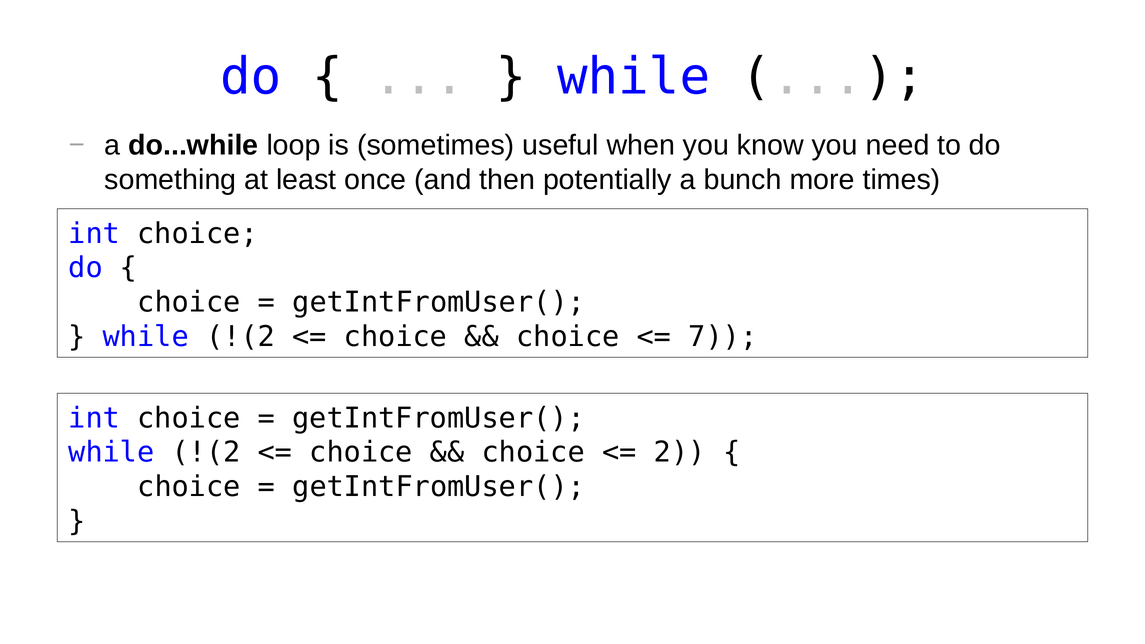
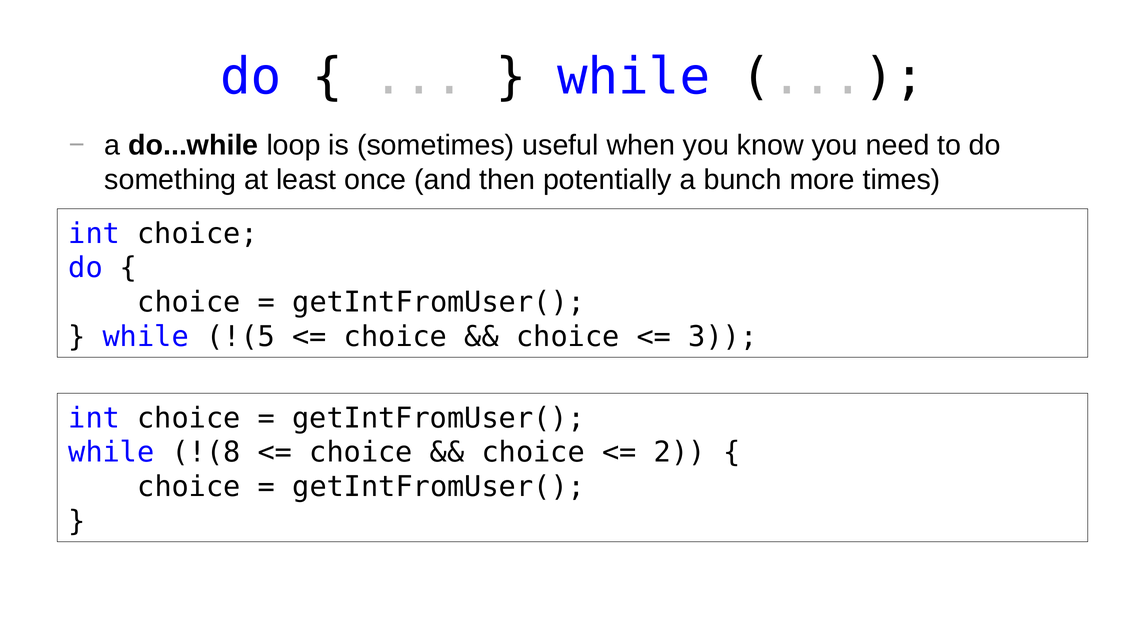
!(2 at (241, 337): !(2 -> !(5
7: 7 -> 3
!(2 at (206, 453): !(2 -> !(8
